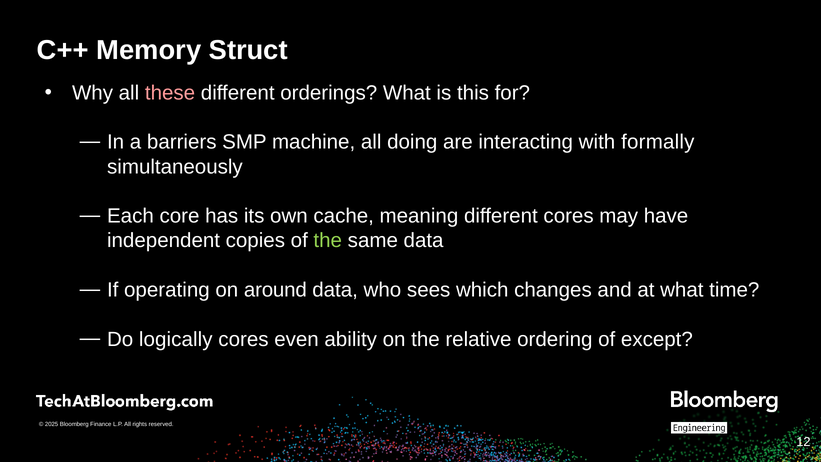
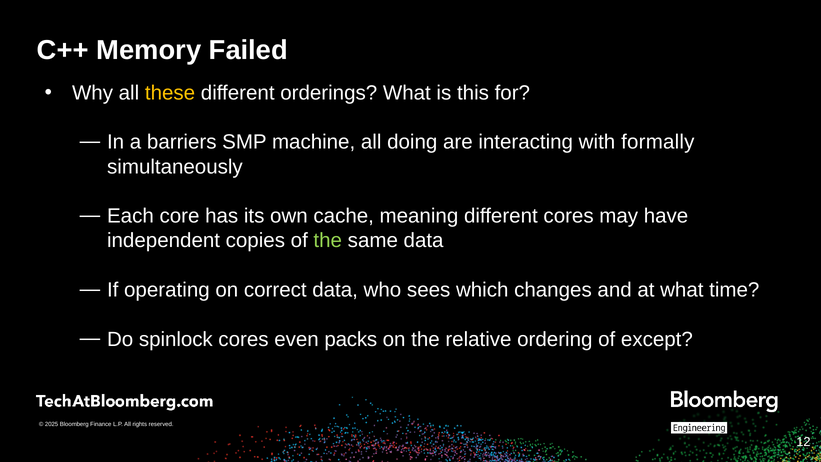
Struct: Struct -> Failed
these colour: pink -> yellow
around: around -> correct
logically: logically -> spinlock
ability: ability -> packs
